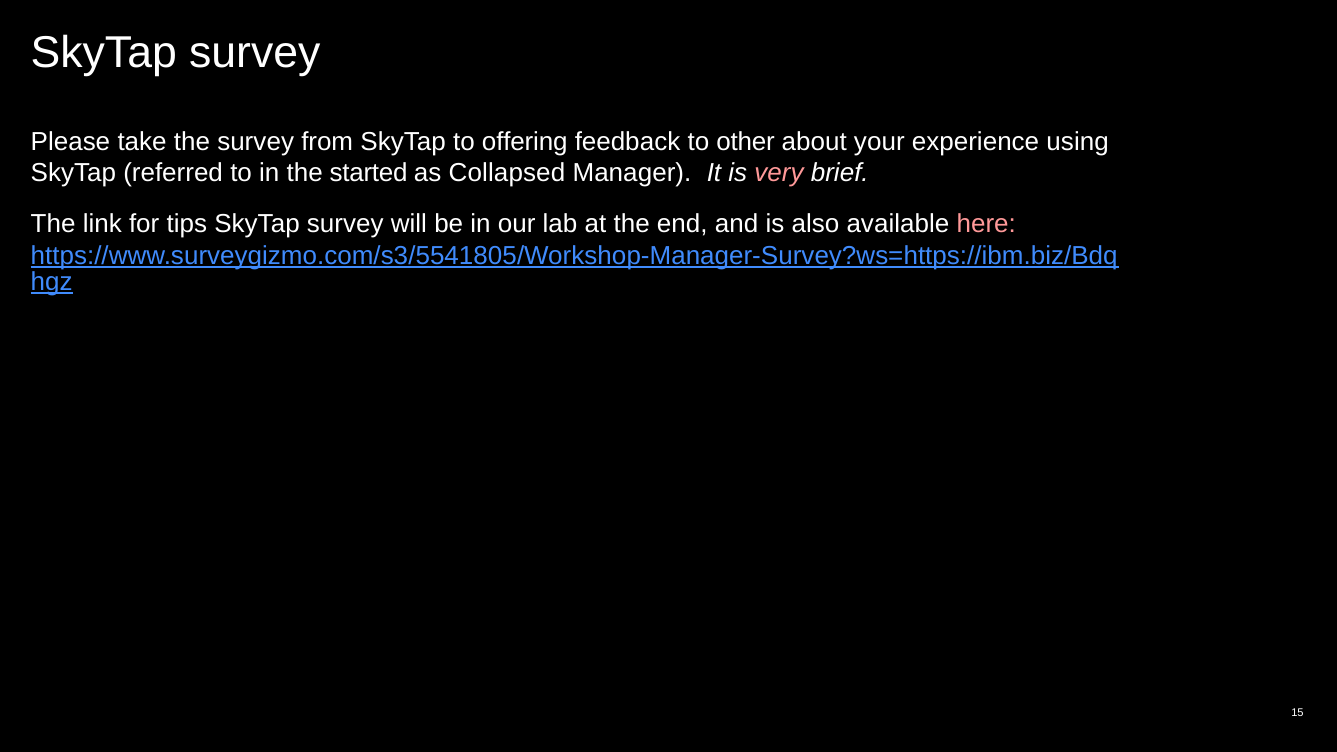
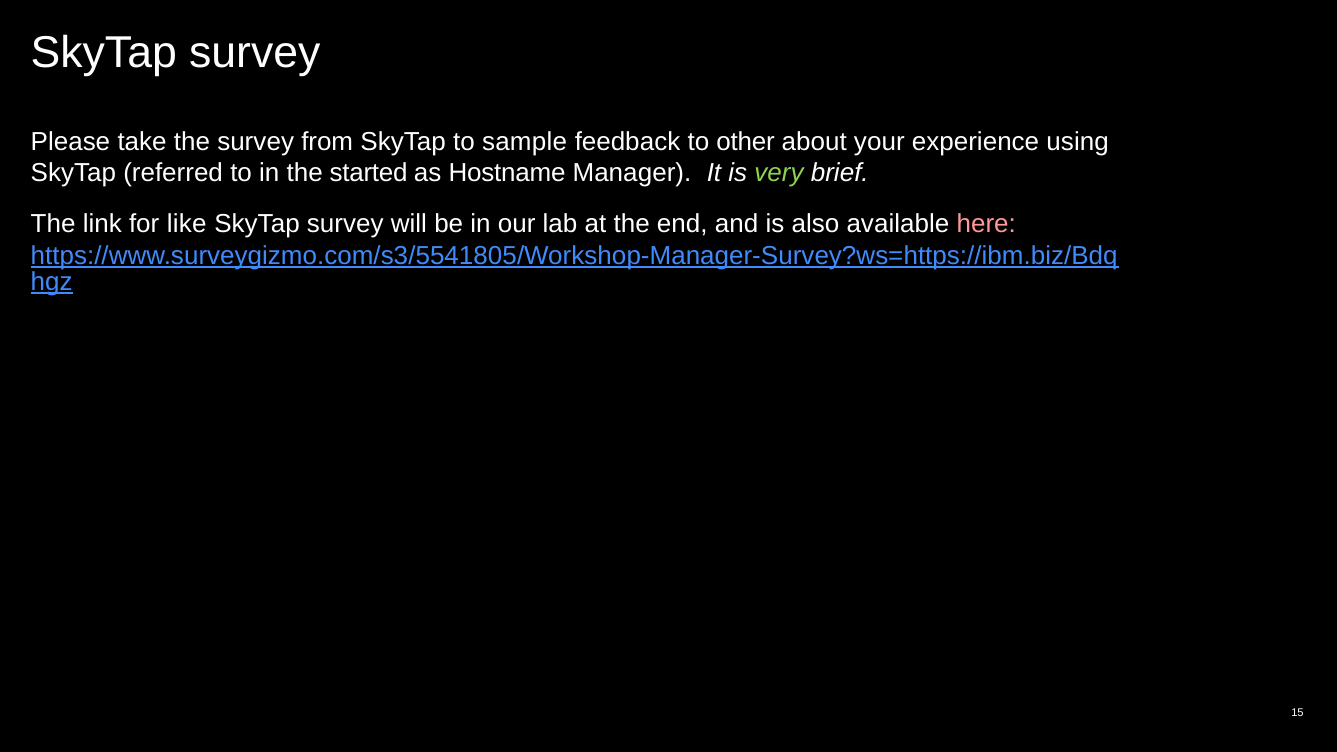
offering: offering -> sample
Collapsed: Collapsed -> Hostname
very colour: pink -> light green
tips: tips -> like
